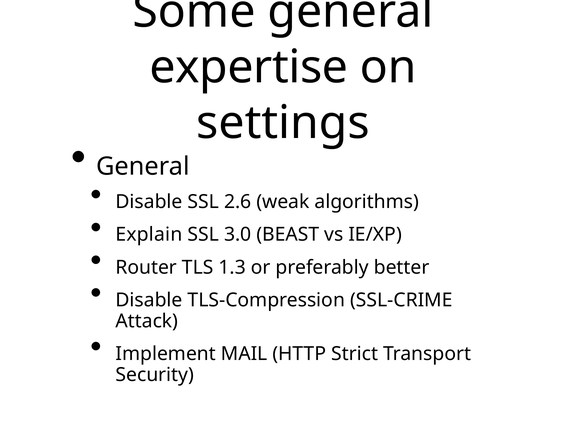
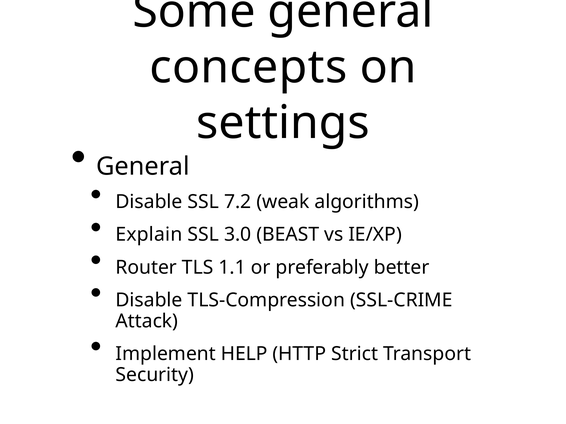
expertise: expertise -> concepts
2.6: 2.6 -> 7.2
1.3: 1.3 -> 1.1
MAIL: MAIL -> HELP
